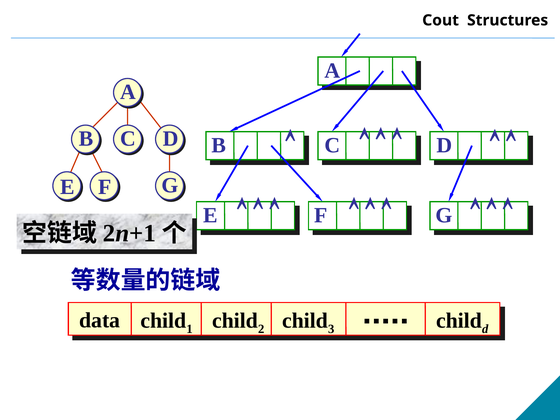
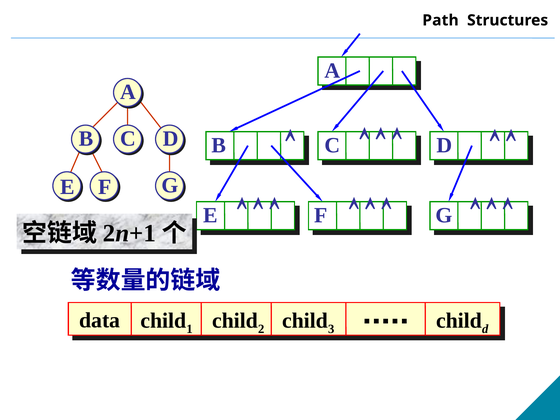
Cout: Cout -> Path
